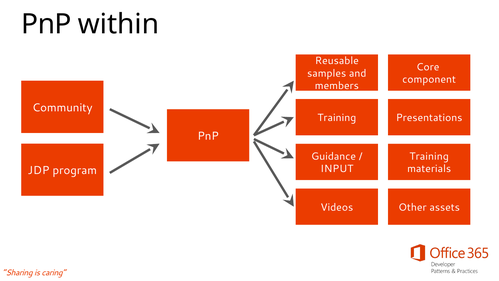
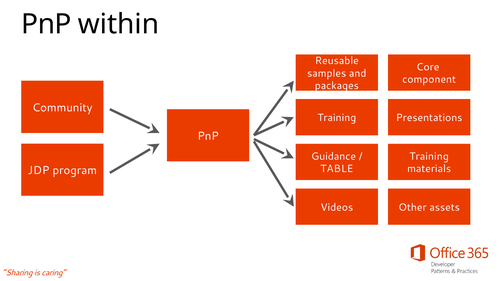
members: members -> packages
INPUT: INPUT -> TABLE
